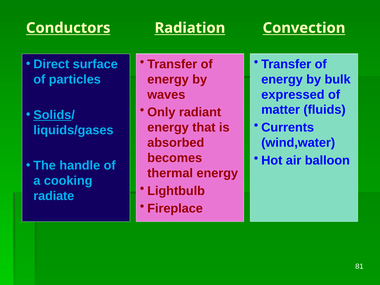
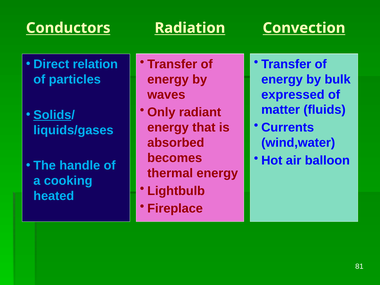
surface: surface -> relation
radiate: radiate -> heated
